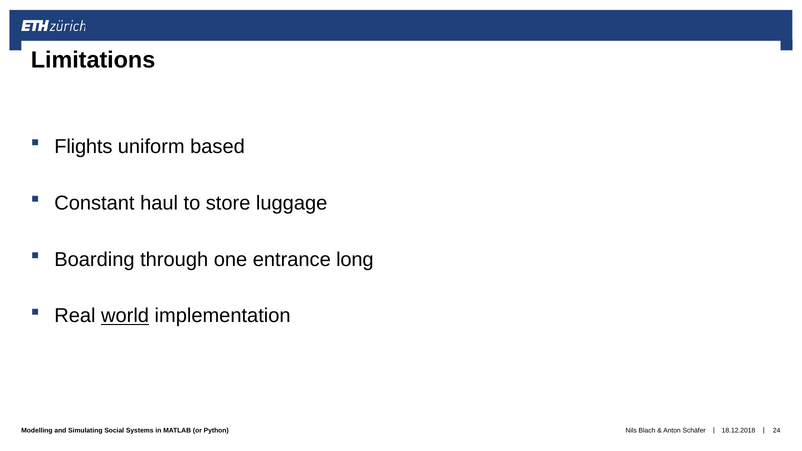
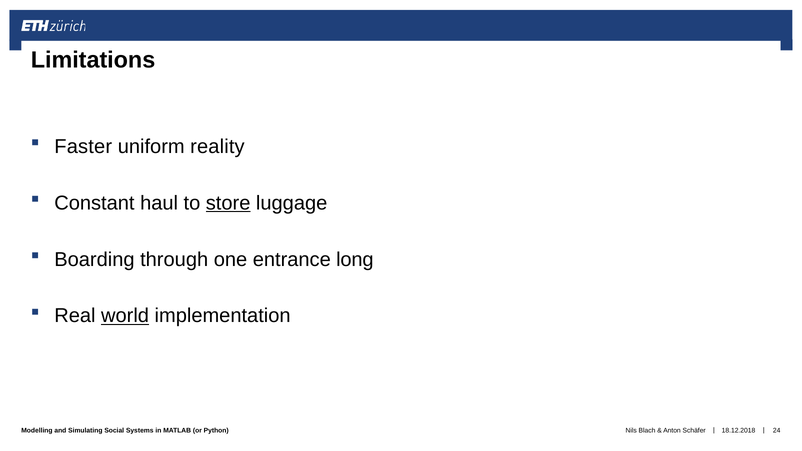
Flights: Flights -> Faster
based: based -> reality
store underline: none -> present
